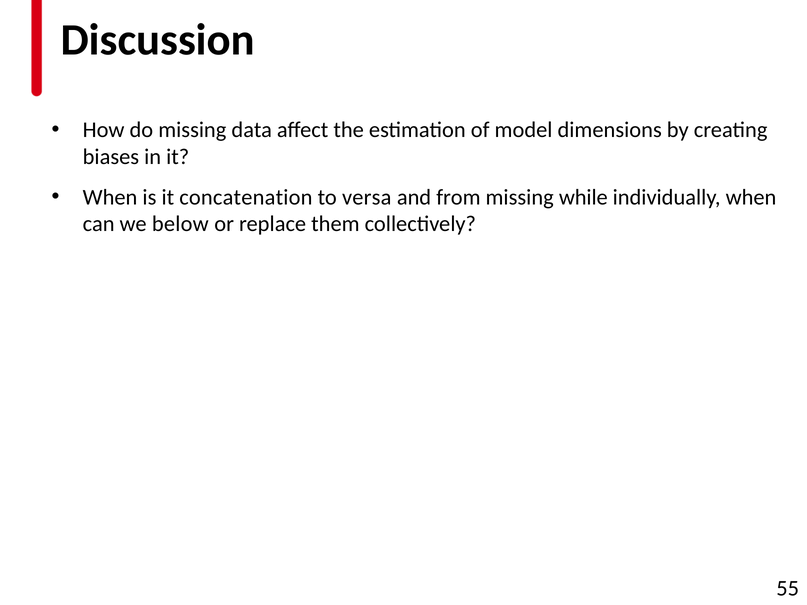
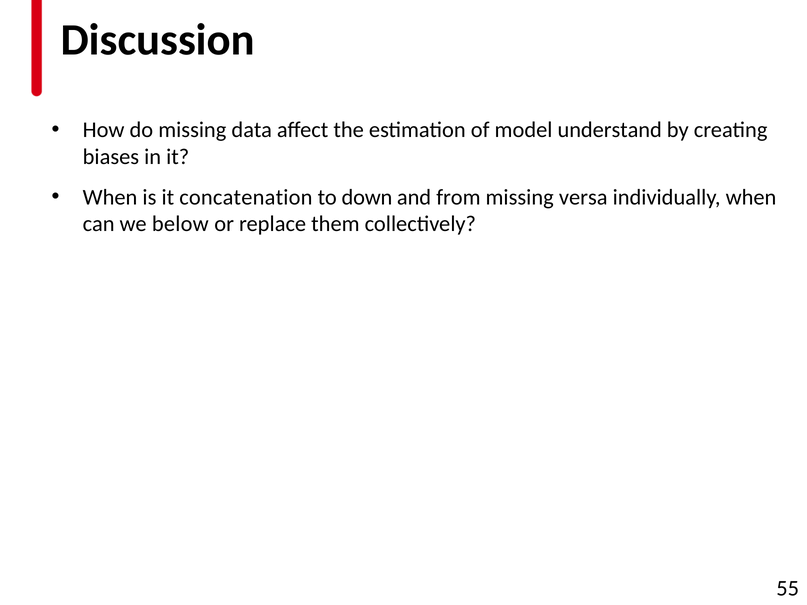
dimensions: dimensions -> understand
versa: versa -> down
while: while -> versa
